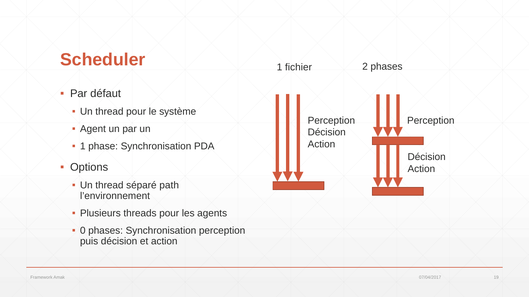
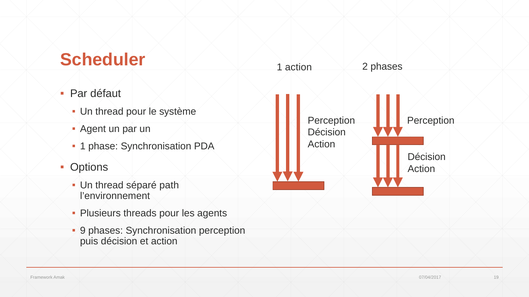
1 fichier: fichier -> action
0: 0 -> 9
